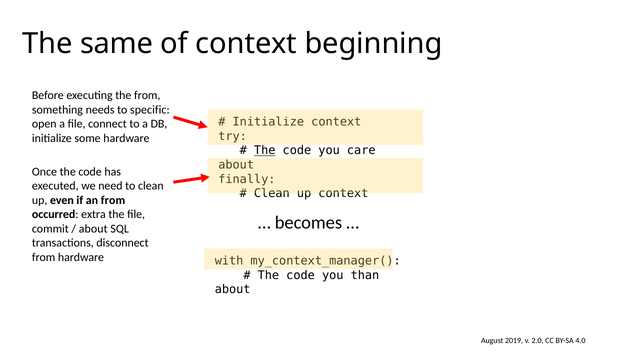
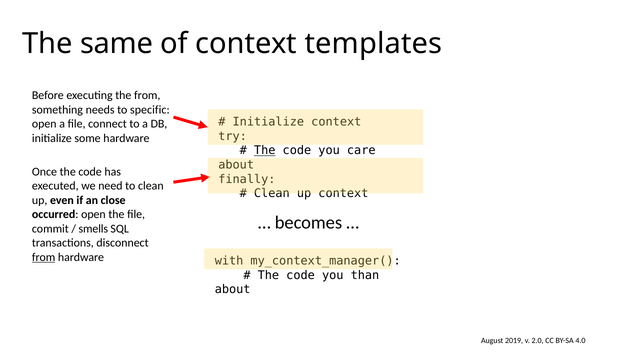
beginning: beginning -> templates
an from: from -> close
occurred extra: extra -> open
about at (93, 228): about -> smells
from at (44, 257) underline: none -> present
